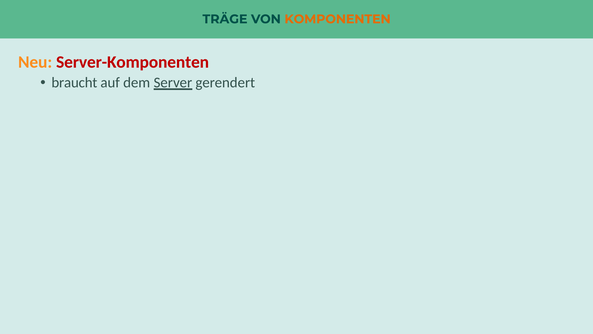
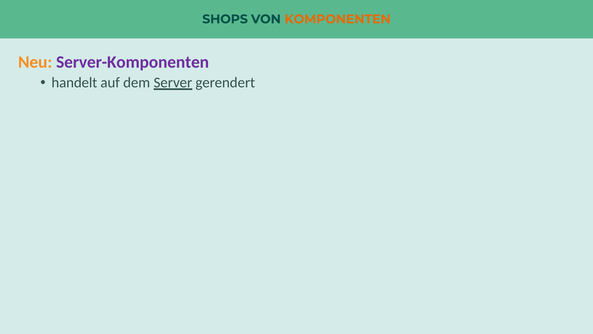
TRÄGE: TRÄGE -> SHOPS
Server-Komponenten colour: red -> purple
braucht: braucht -> handelt
